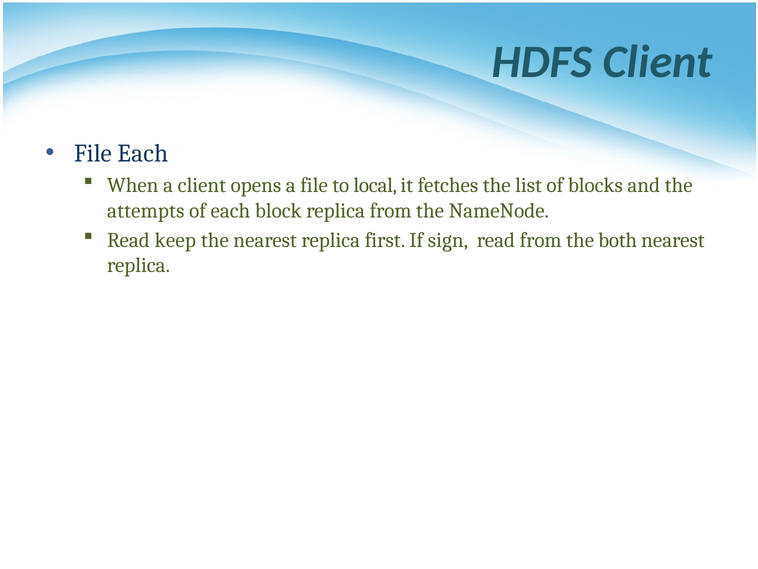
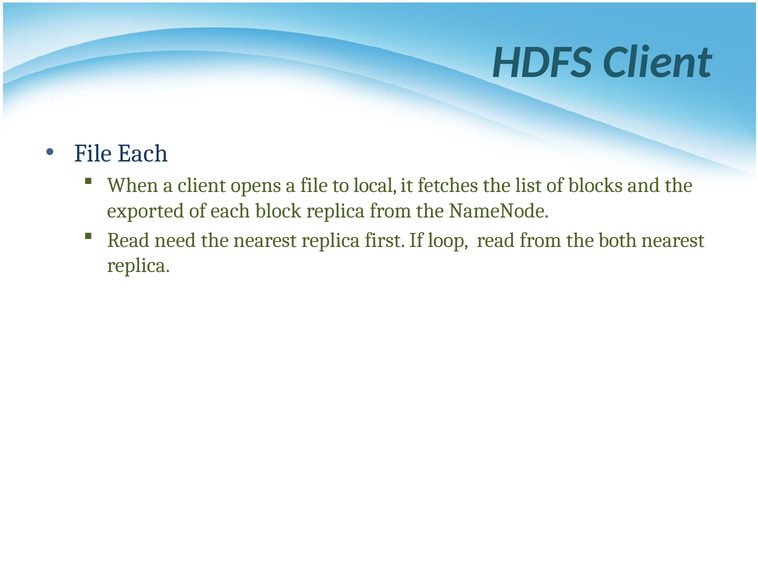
attempts: attempts -> exported
keep: keep -> need
sign: sign -> loop
